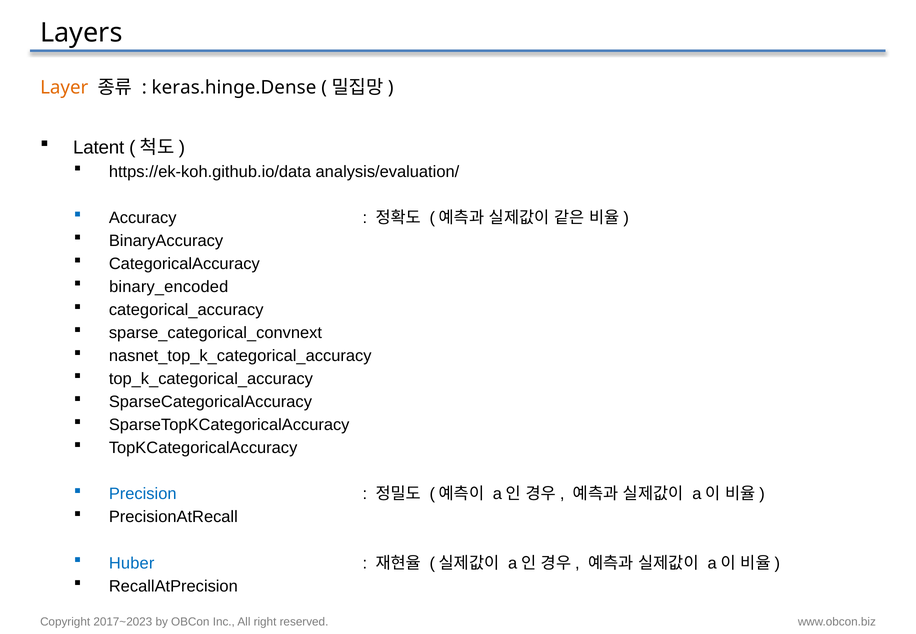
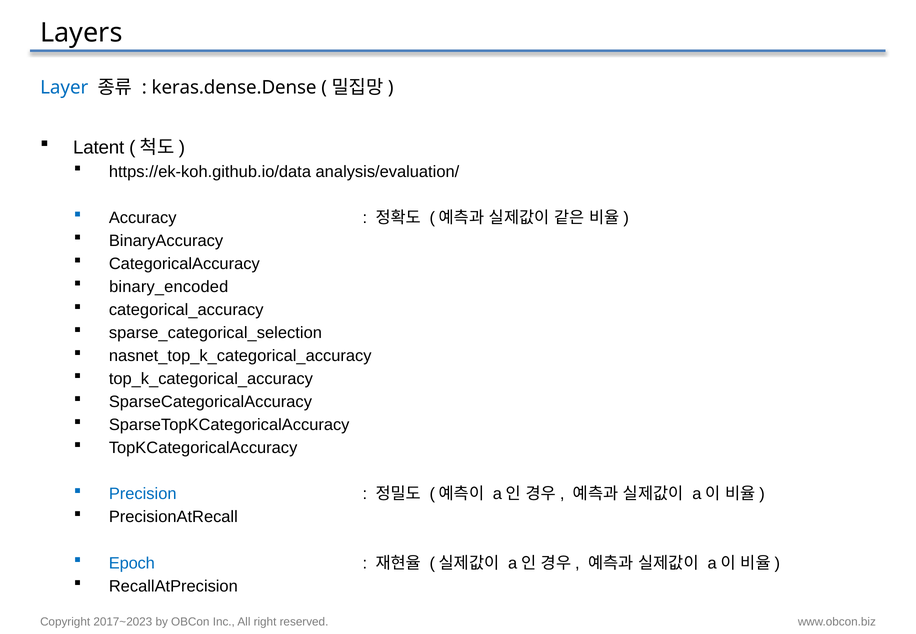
Layer colour: orange -> blue
keras.hinge.Dense: keras.hinge.Dense -> keras.dense.Dense
sparse_categorical_convnext: sparse_categorical_convnext -> sparse_categorical_selection
Huber: Huber -> Epoch
